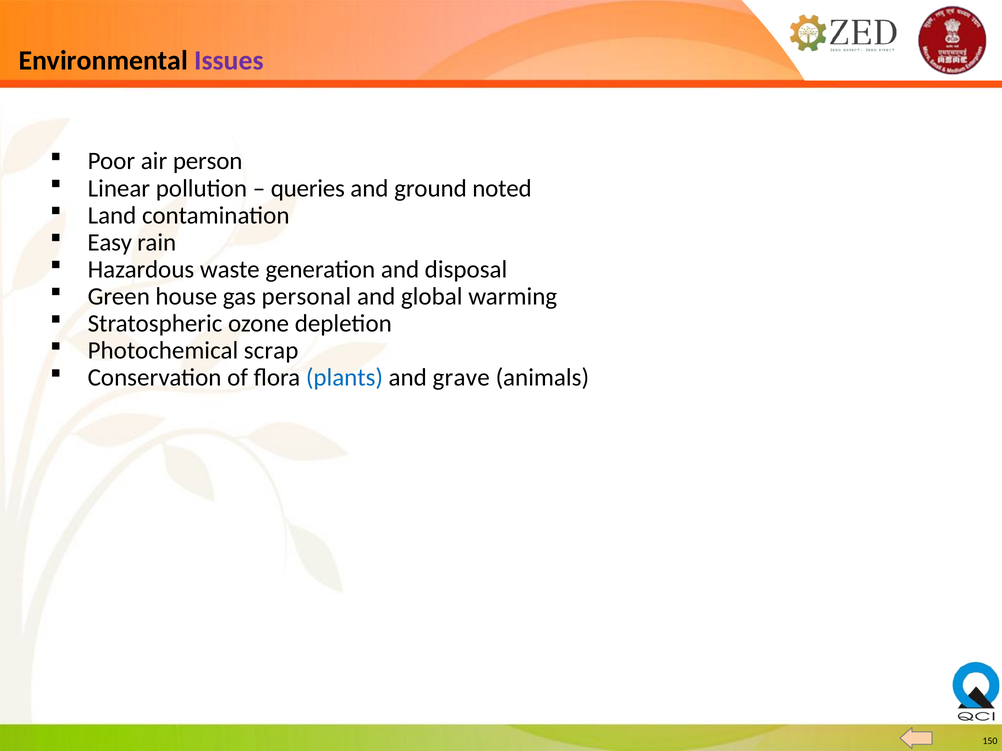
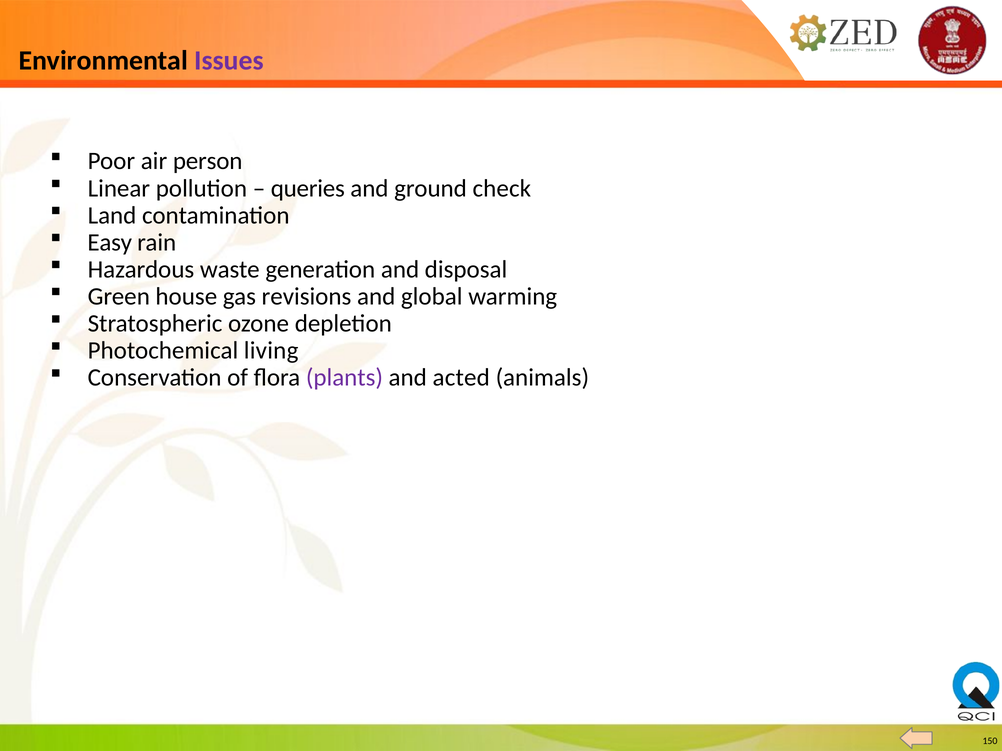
noted: noted -> check
personal: personal -> revisions
scrap: scrap -> living
plants colour: blue -> purple
grave: grave -> acted
